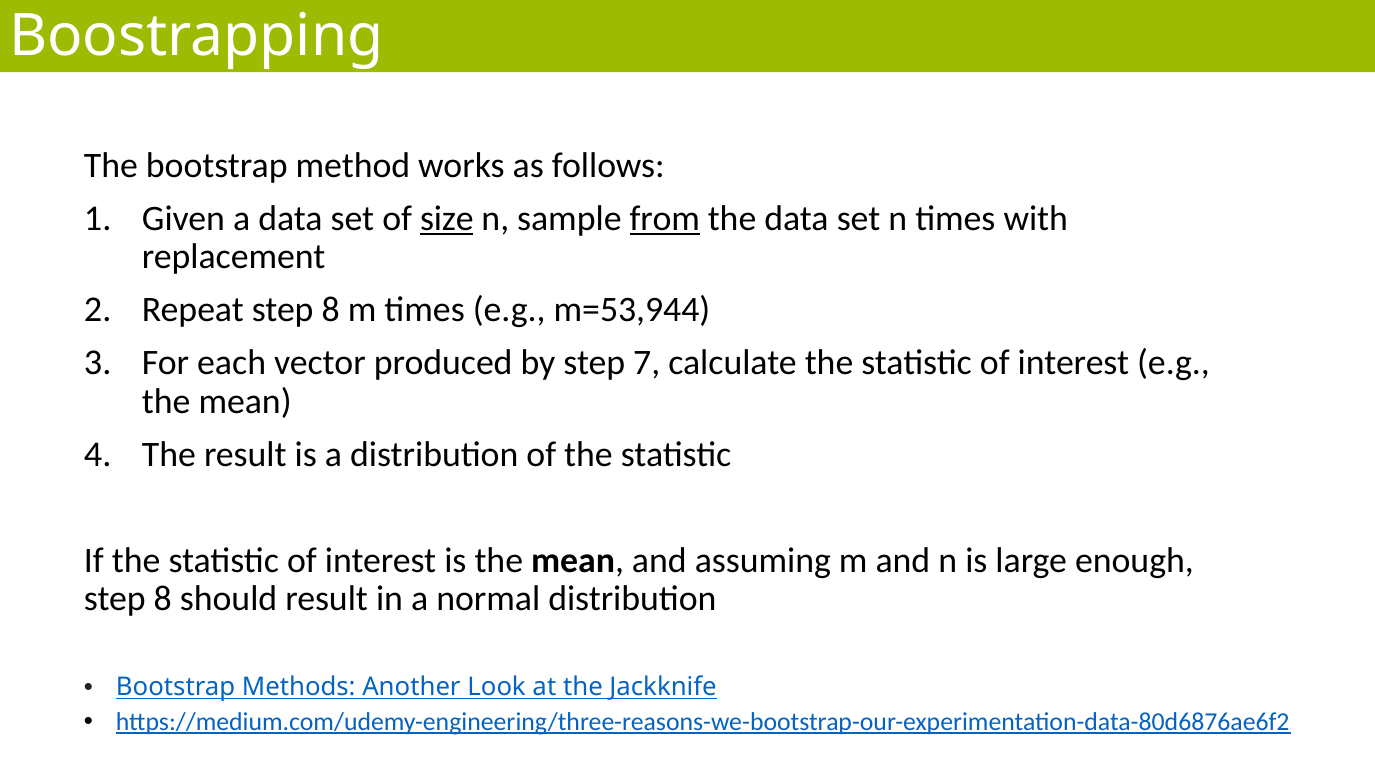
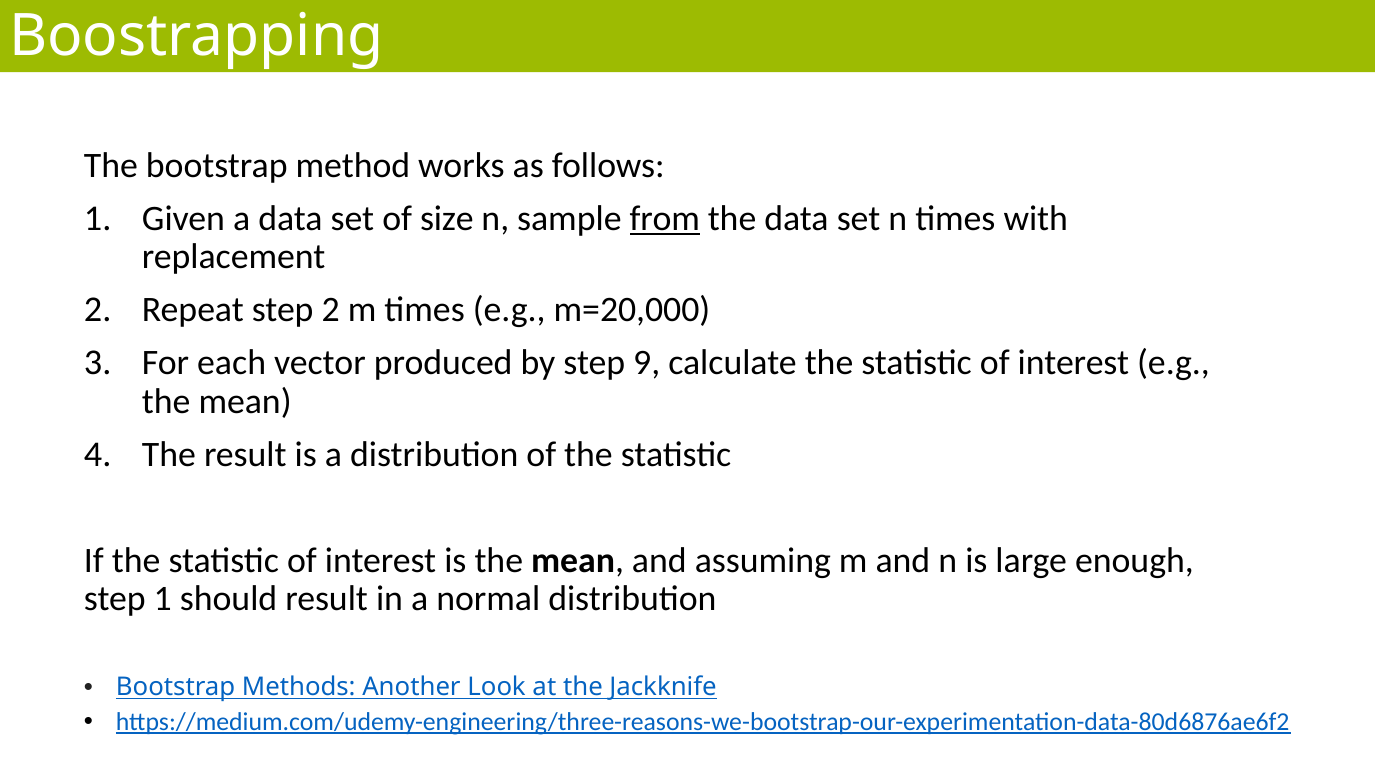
size underline: present -> none
Repeat step 8: 8 -> 2
m=53,944: m=53,944 -> m=20,000
7: 7 -> 9
8 at (163, 599): 8 -> 1
